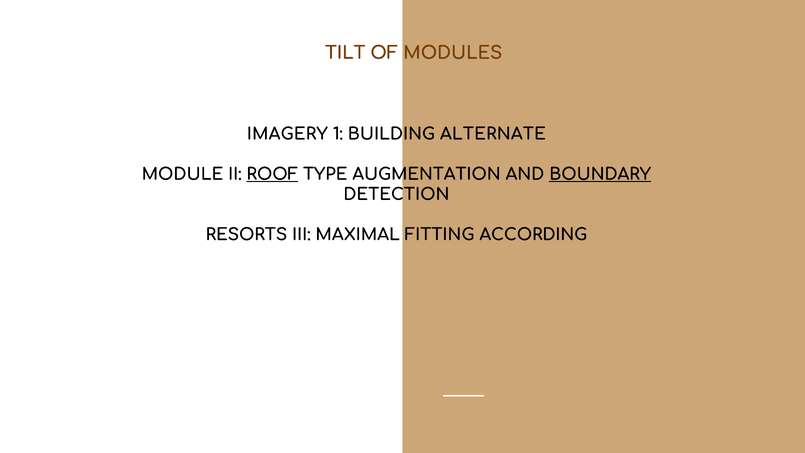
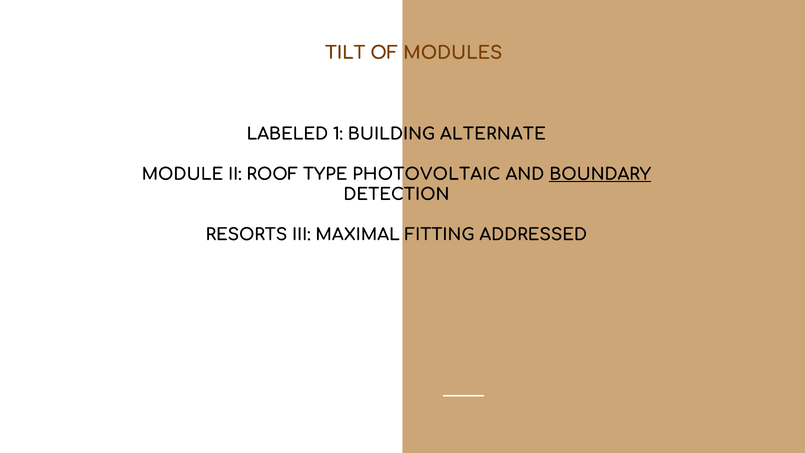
IMAGERY: IMAGERY -> LABELED
ROOF underline: present -> none
AUGMENTATION: AUGMENTATION -> PHOTOVOLTAIC
ACCORDING: ACCORDING -> ADDRESSED
